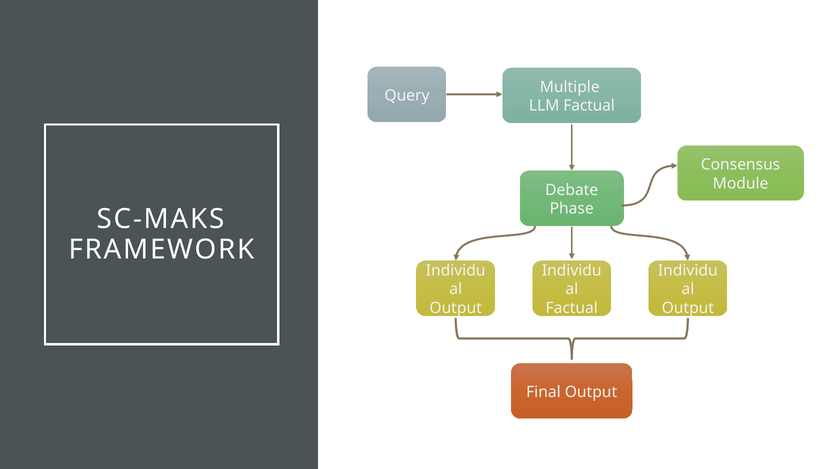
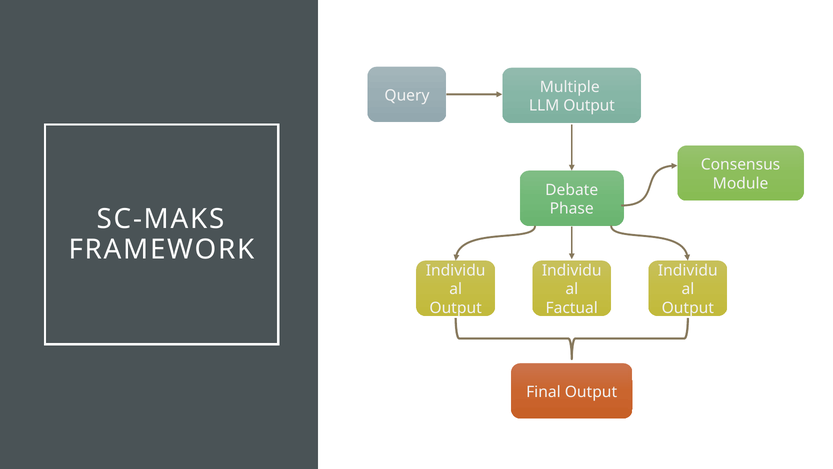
LLM Factual: Factual -> Output
